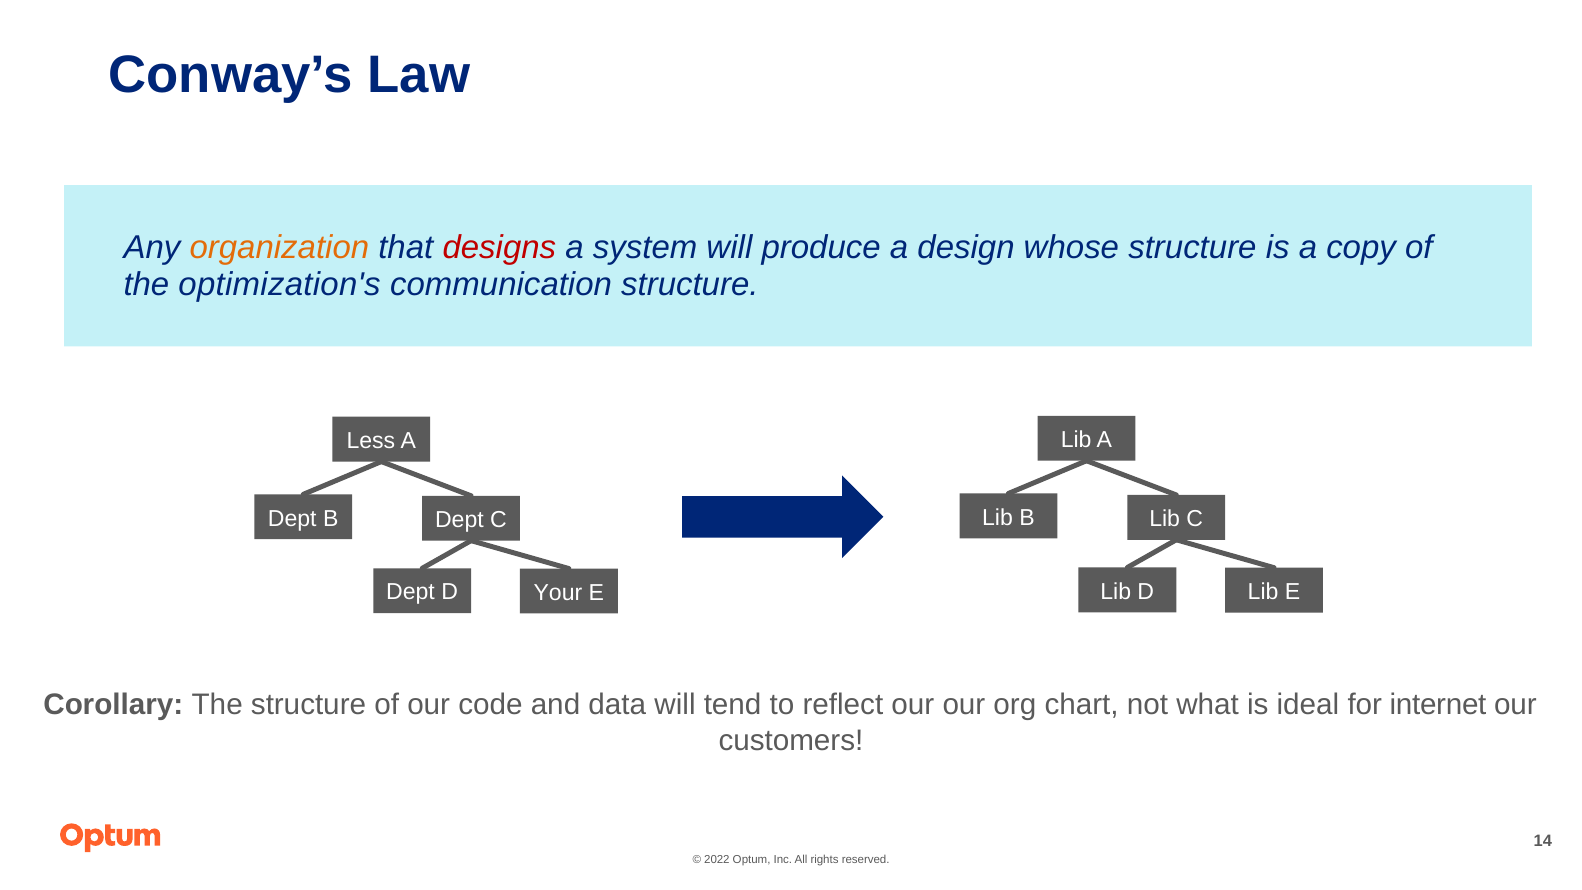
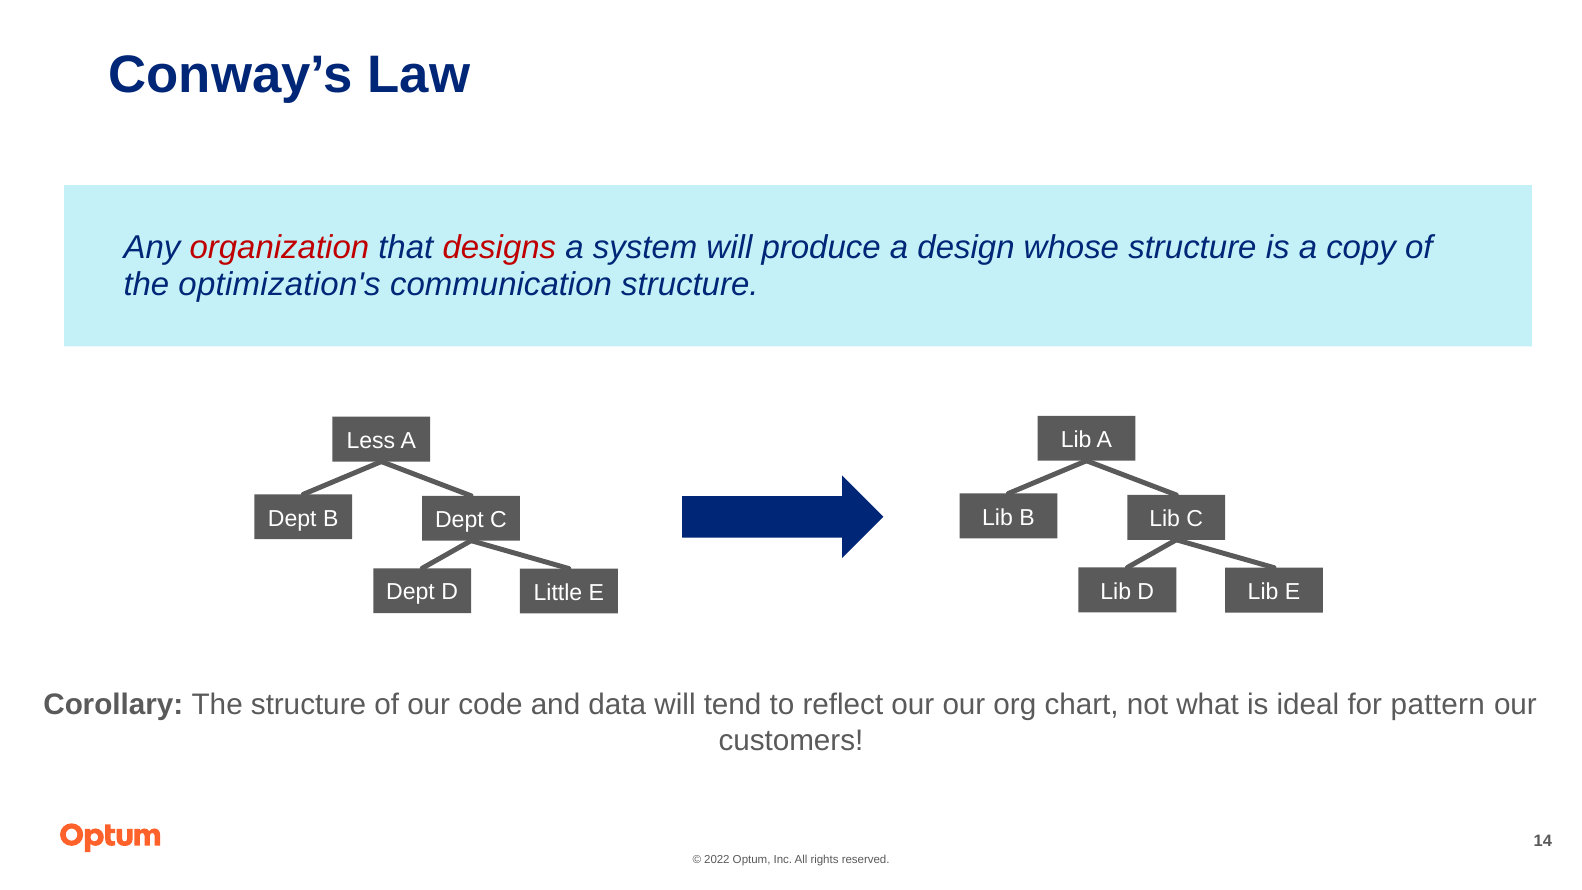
organization colour: orange -> red
Your: Your -> Little
internet: internet -> pattern
